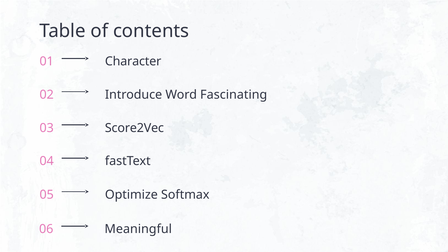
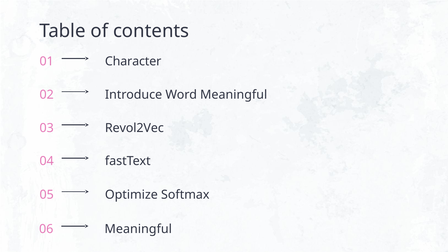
Word Fascinating: Fascinating -> Meaningful
Score2Vec: Score2Vec -> Revol2Vec
